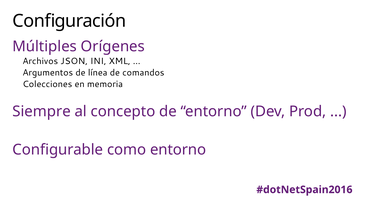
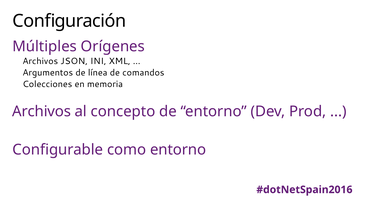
Siempre at (42, 111): Siempre -> Archivos
